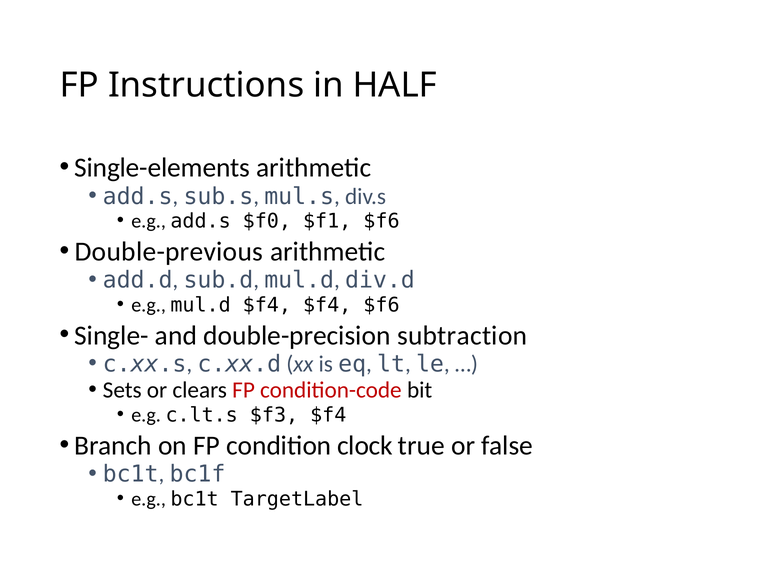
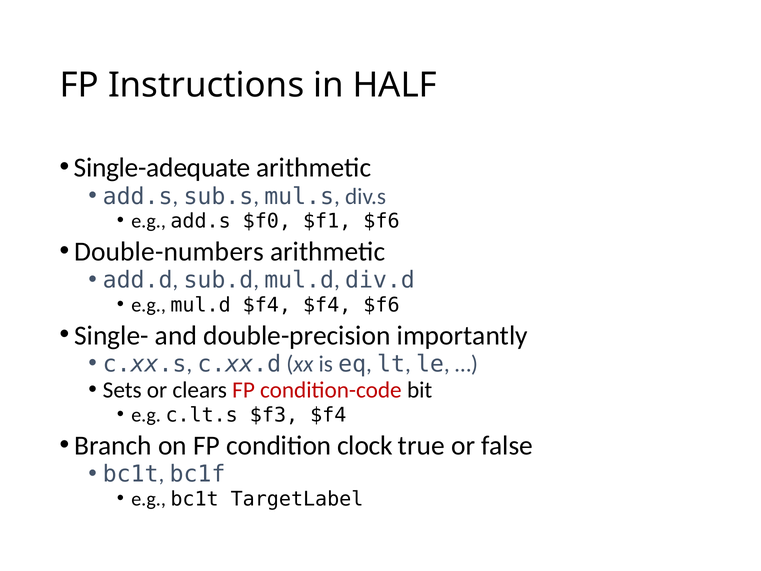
Single-elements: Single-elements -> Single-adequate
Double-previous: Double-previous -> Double-numbers
subtraction: subtraction -> importantly
